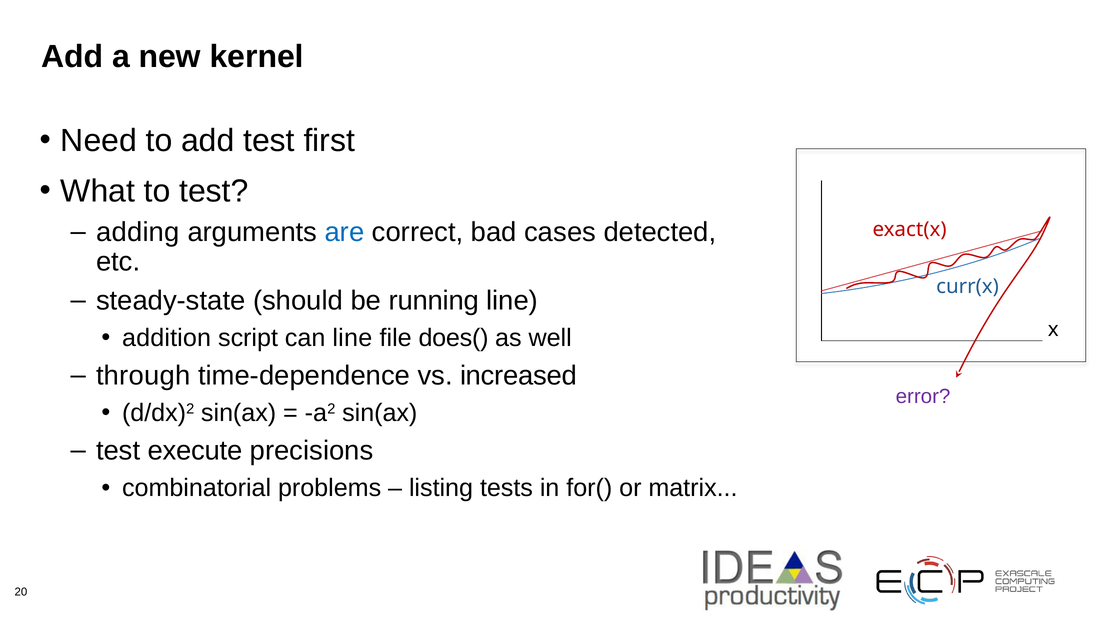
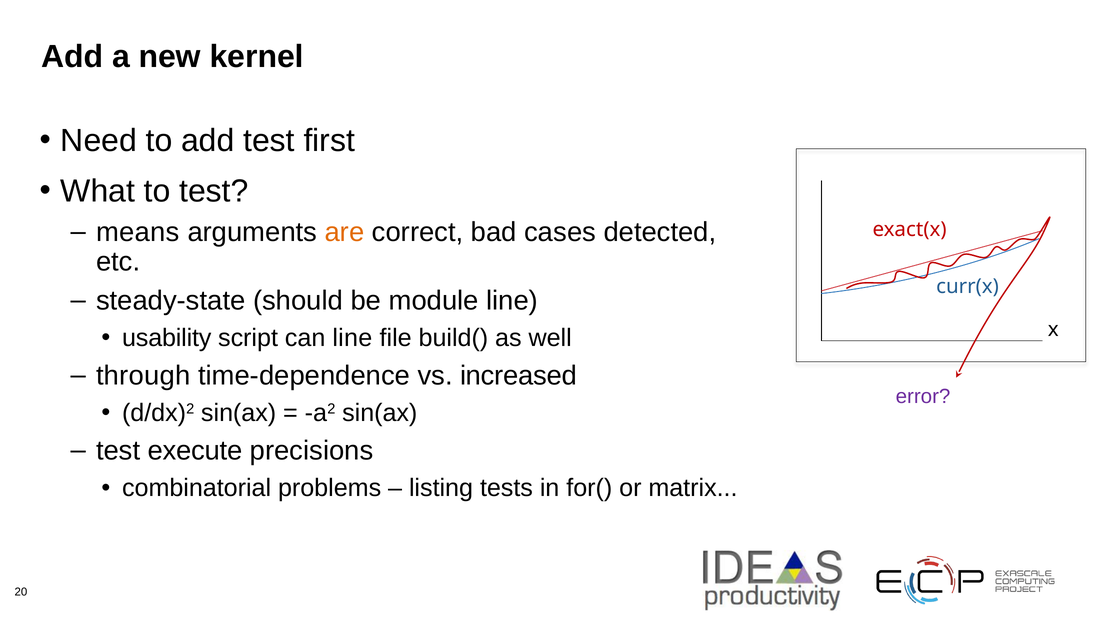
adding: adding -> means
are colour: blue -> orange
running: running -> module
addition: addition -> usability
does(: does( -> build(
